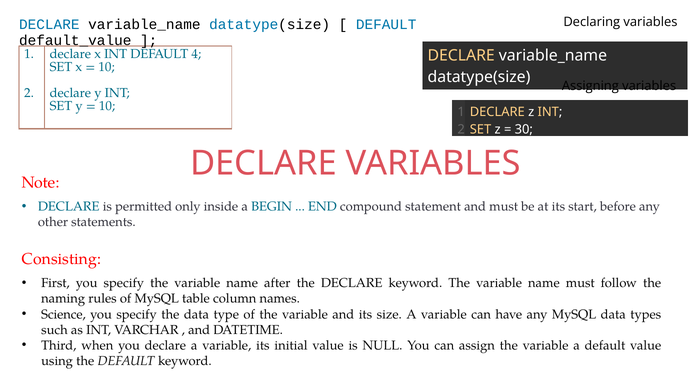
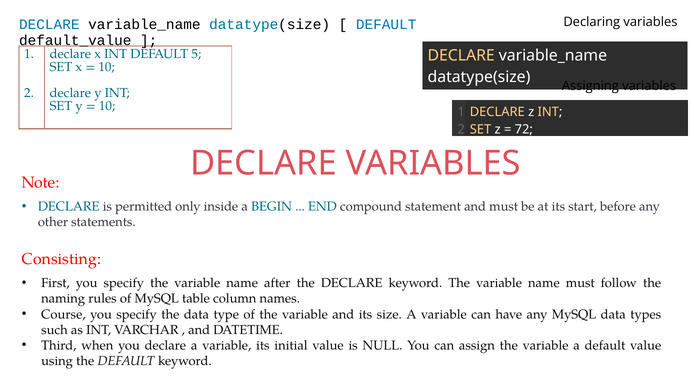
4: 4 -> 5
30: 30 -> 72
Science: Science -> Course
